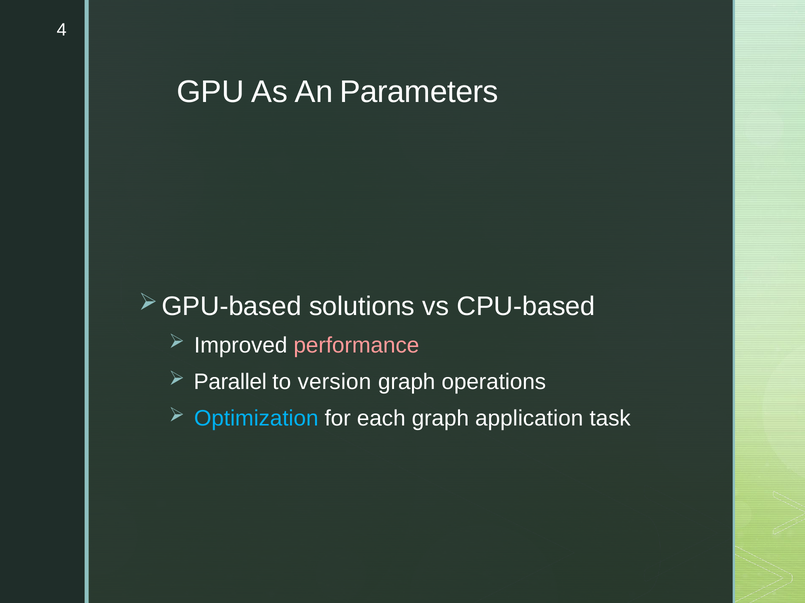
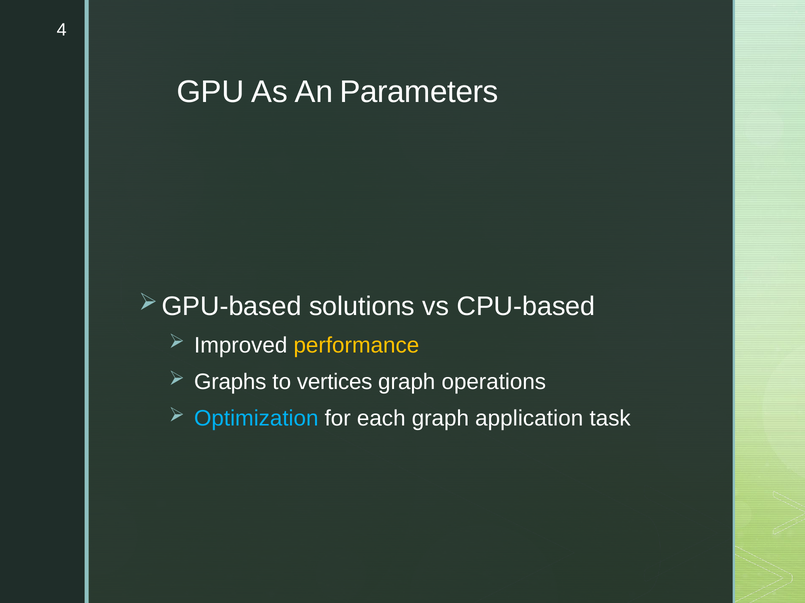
performance colour: pink -> yellow
Parallel: Parallel -> Graphs
version: version -> vertices
